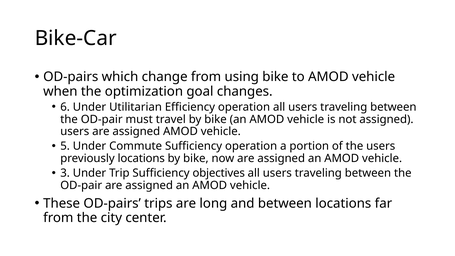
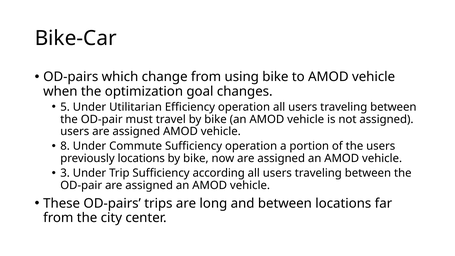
6: 6 -> 5
5: 5 -> 8
objectives: objectives -> according
